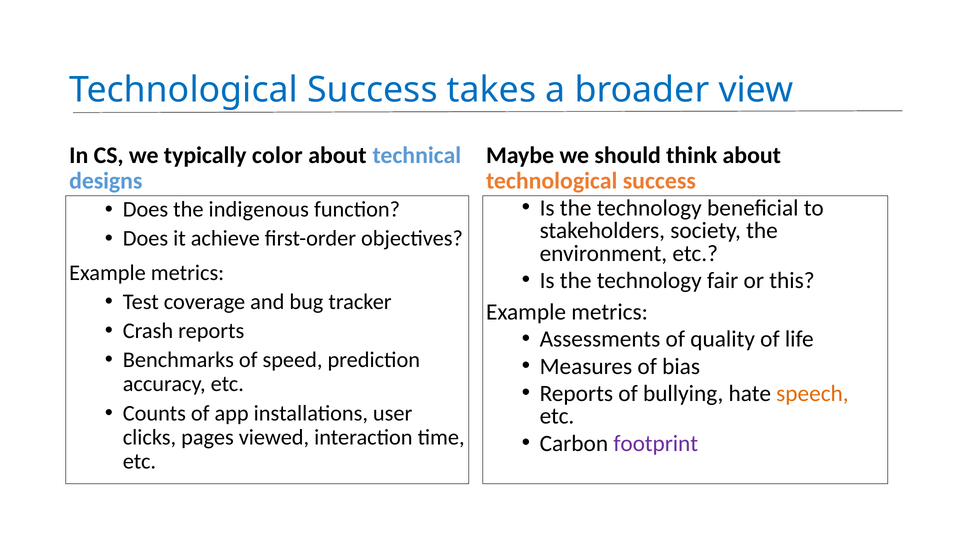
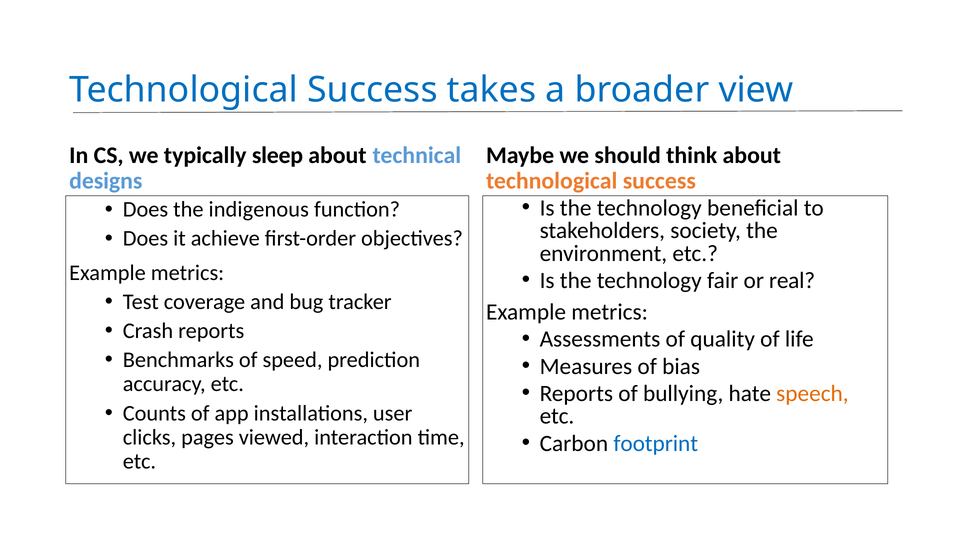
color: color -> sleep
this: this -> real
footprint colour: purple -> blue
